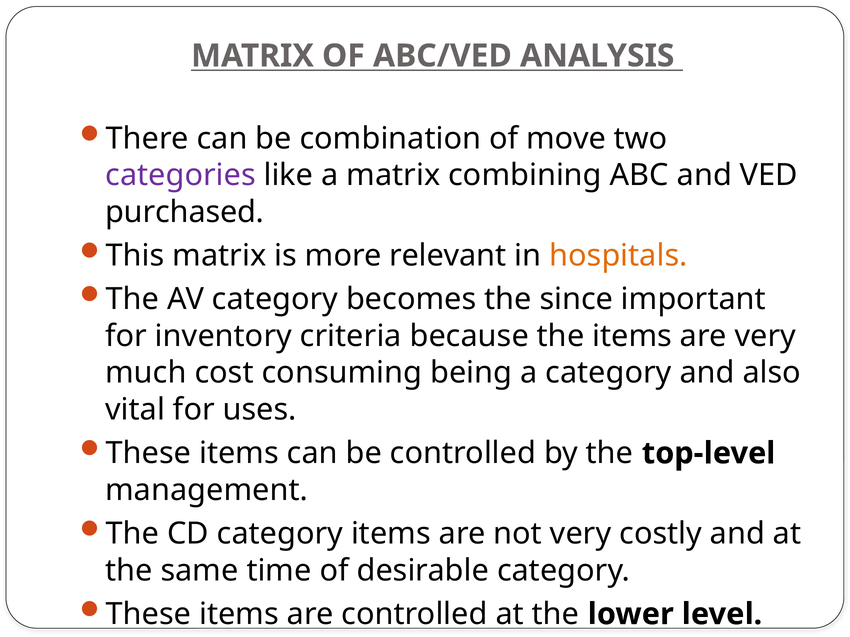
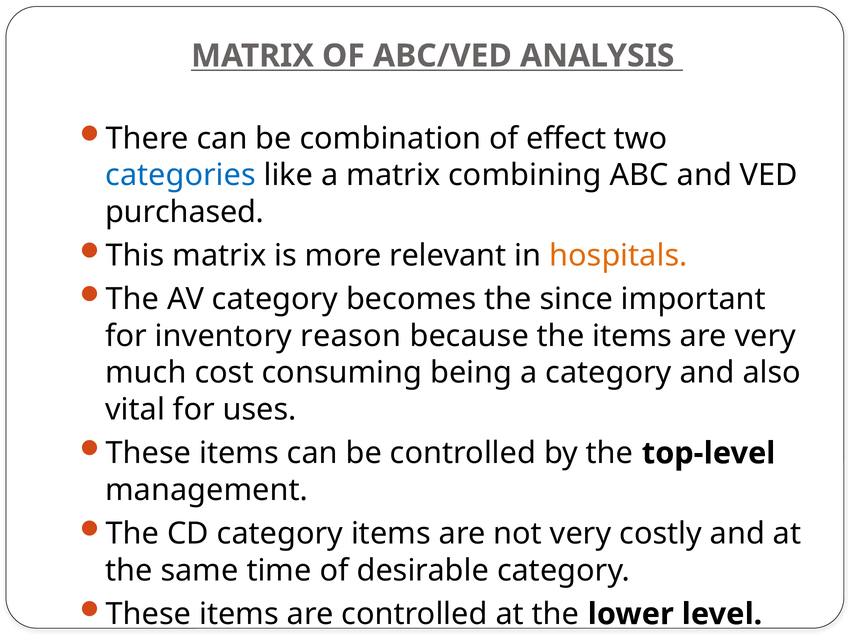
move: move -> effect
categories colour: purple -> blue
criteria: criteria -> reason
